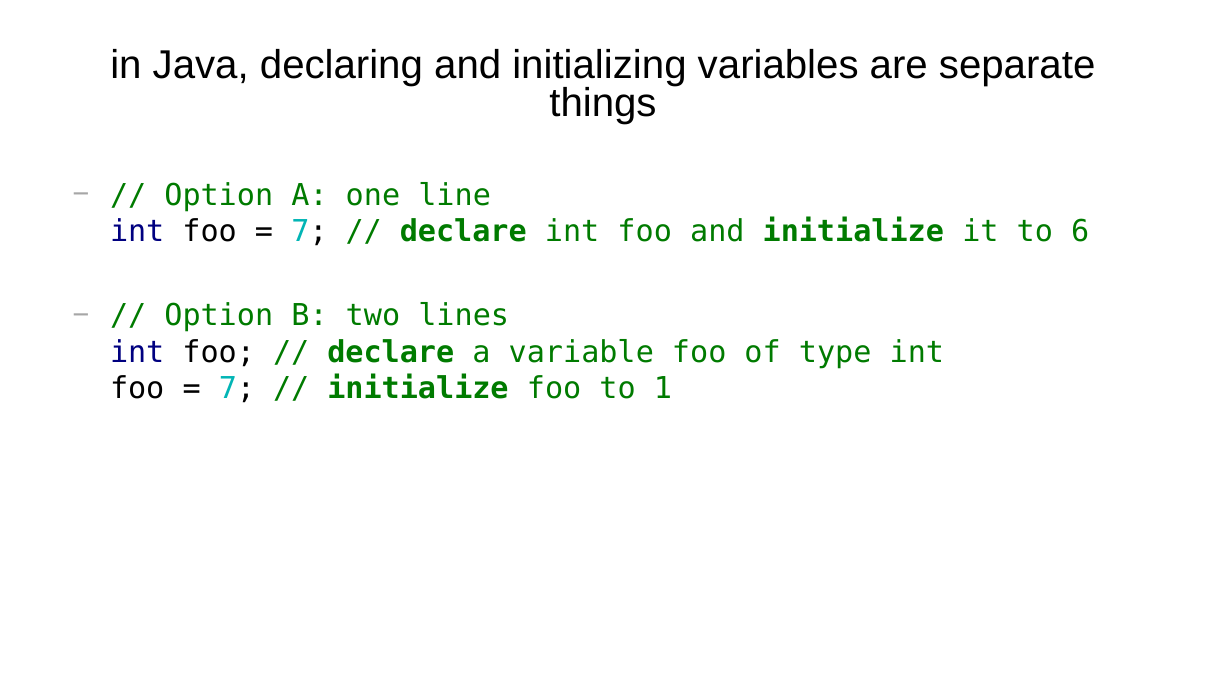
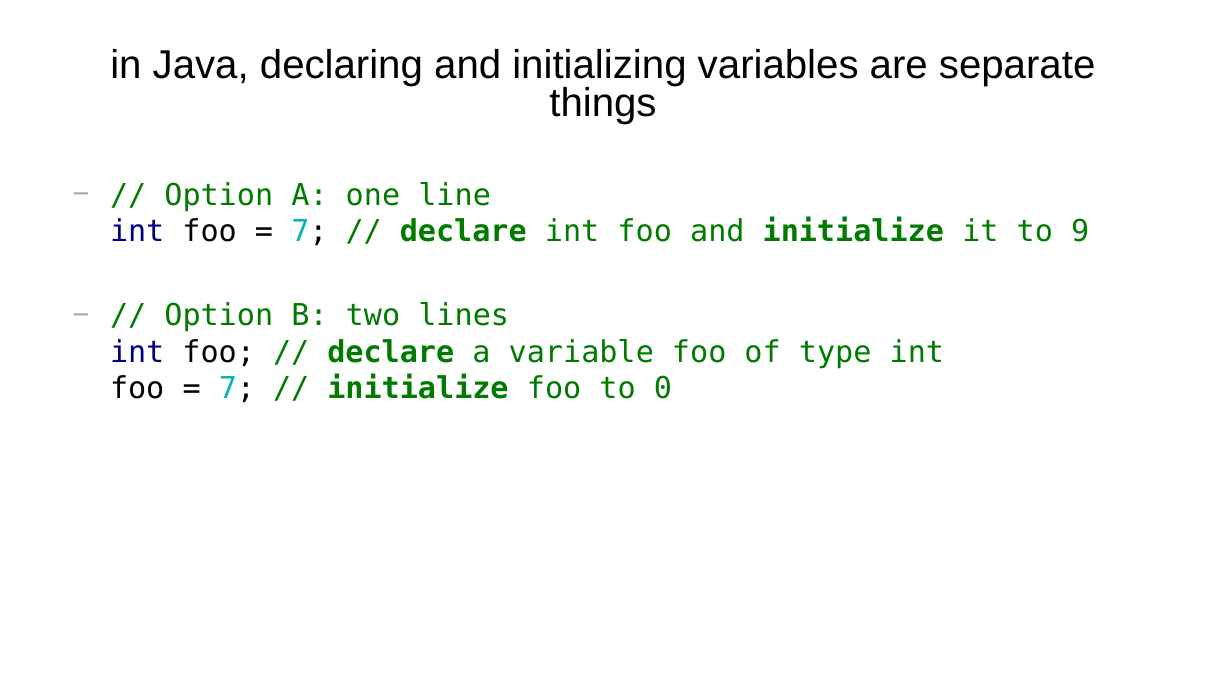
6: 6 -> 9
1: 1 -> 0
